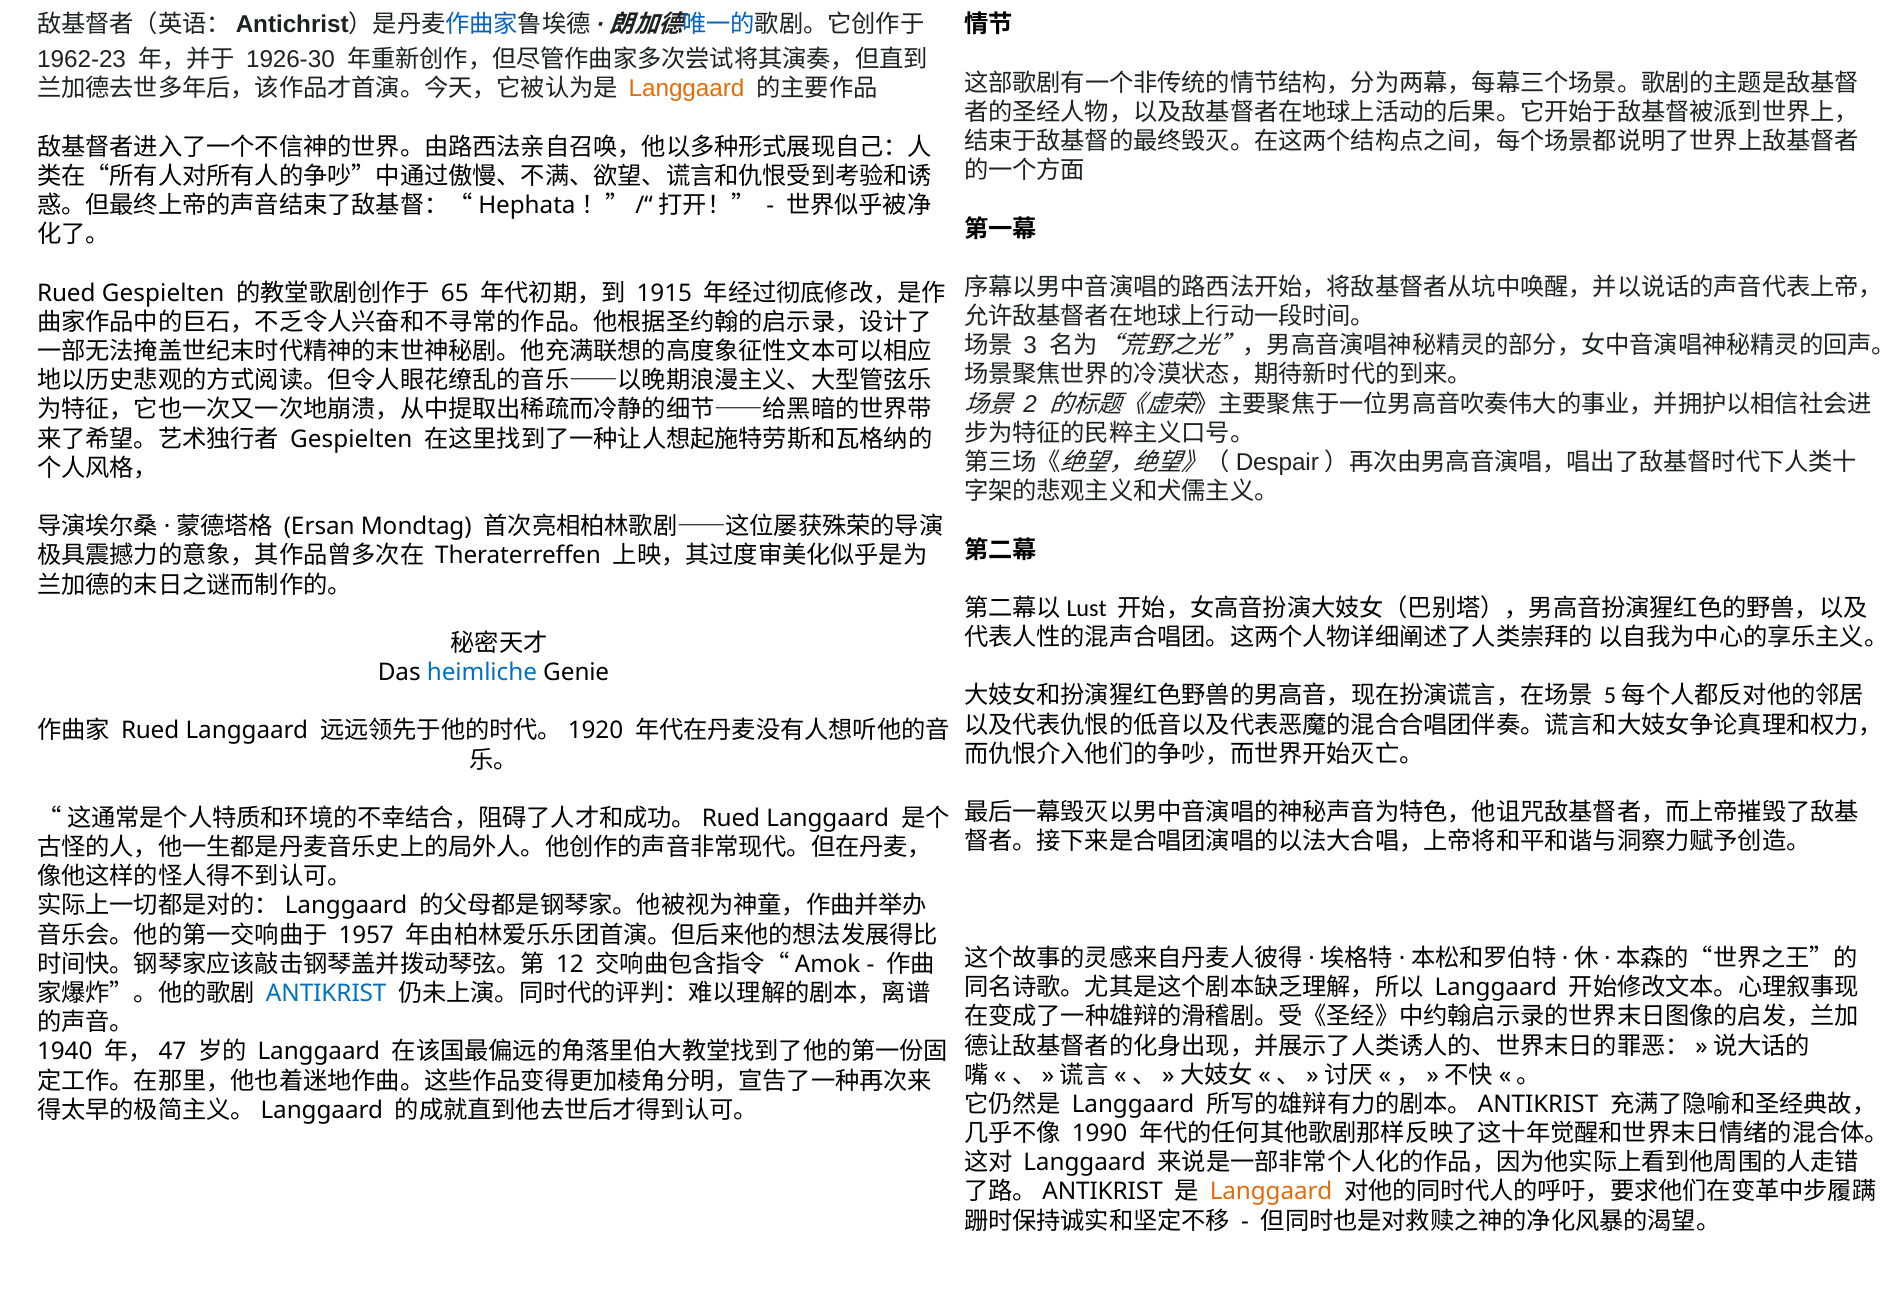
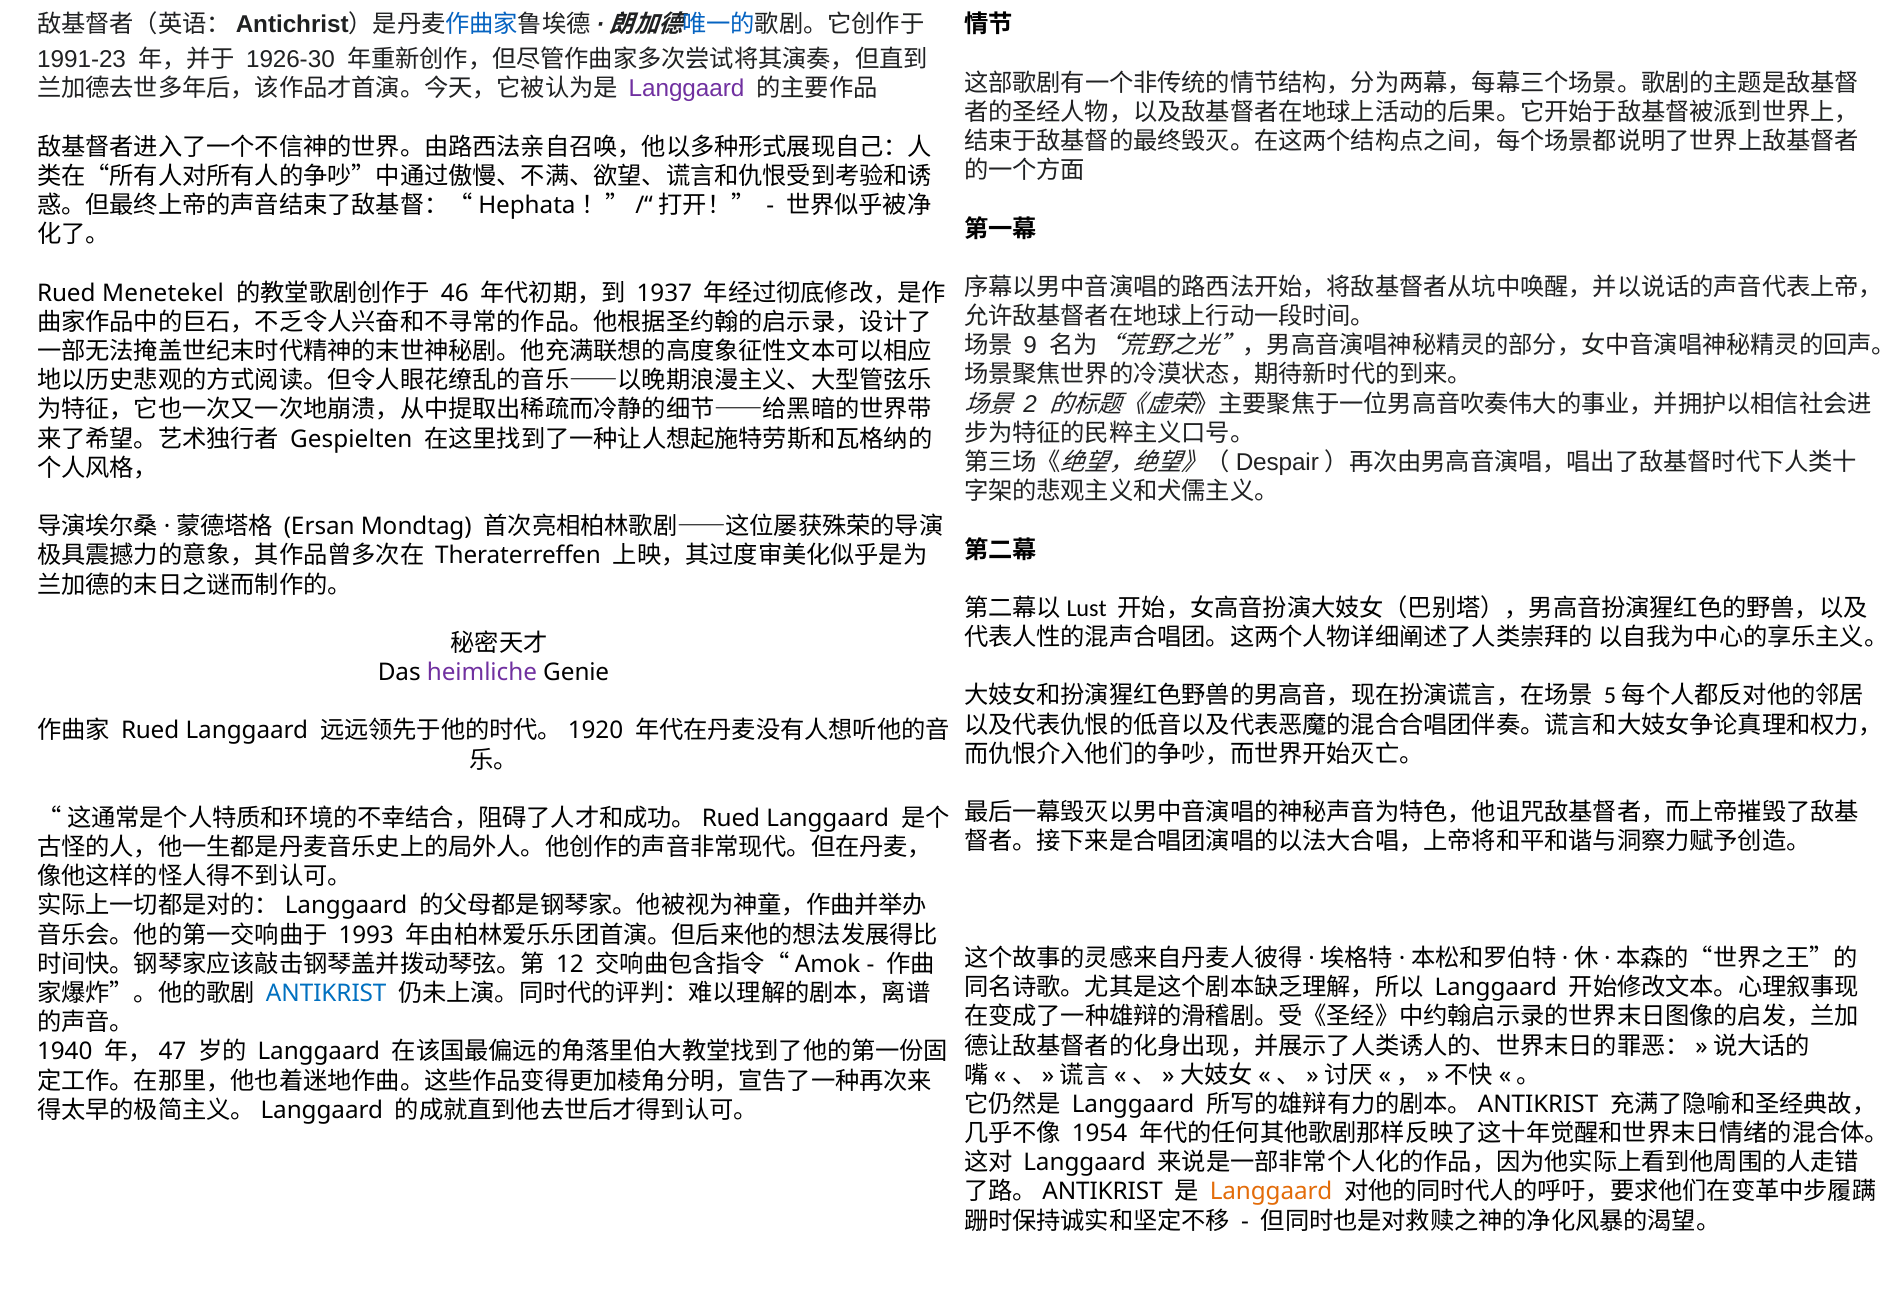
1962-23: 1962-23 -> 1991-23
Langgaard at (687, 89) colour: orange -> purple
Rued Gespielten: Gespielten -> Menetekel
65: 65 -> 46
1915: 1915 -> 1937
3: 3 -> 9
heimliche colour: blue -> purple
1957: 1957 -> 1993
1990: 1990 -> 1954
